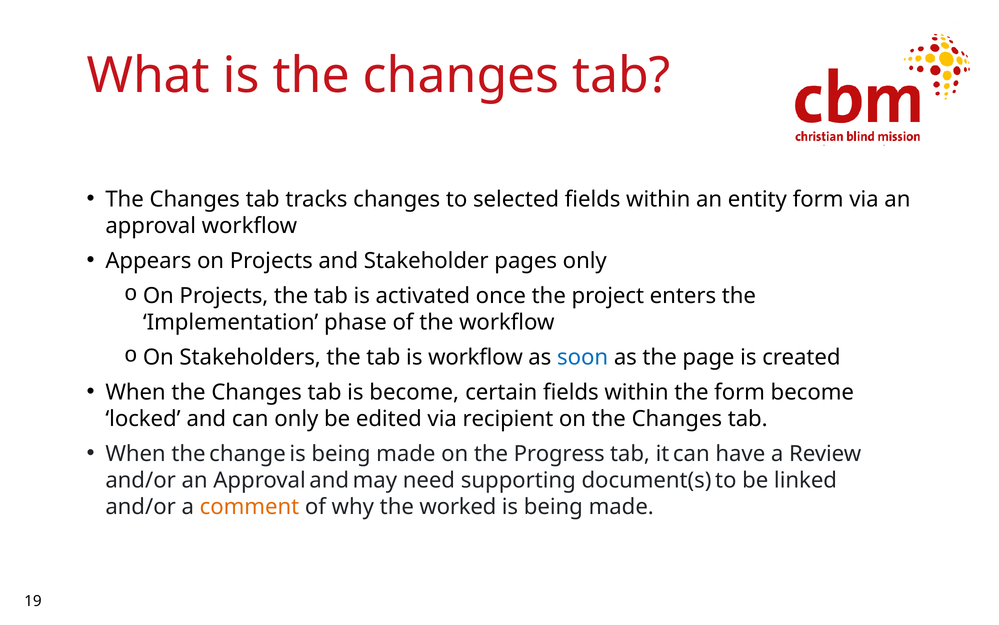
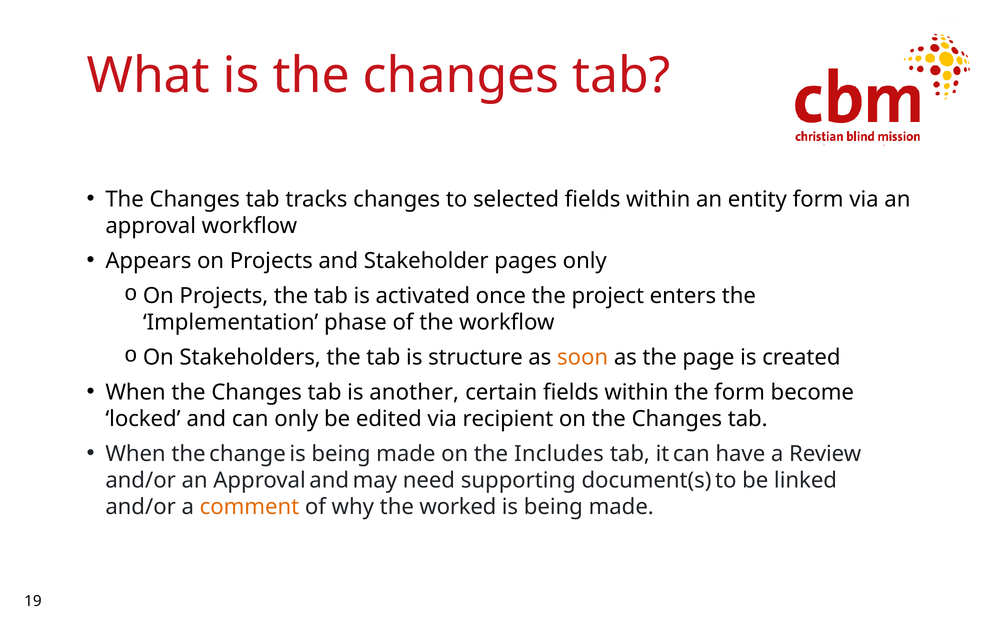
is workflow: workflow -> structure
soon colour: blue -> orange
is become: become -> another
Progress: Progress -> Includes
